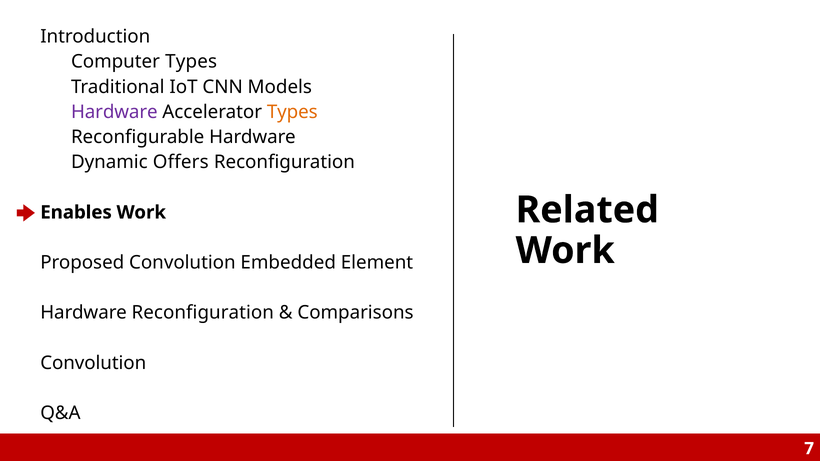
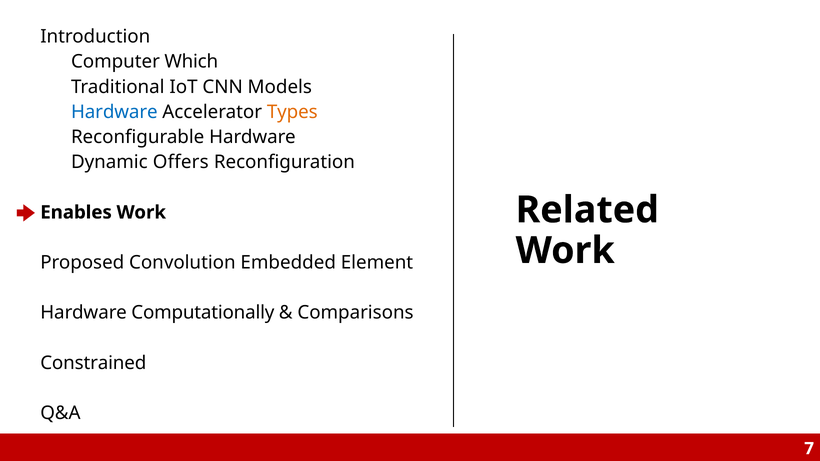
Computer Types: Types -> Which
Hardware at (114, 112) colour: purple -> blue
Hardware Reconfiguration: Reconfiguration -> Computationally
Convolution at (93, 363): Convolution -> Constrained
